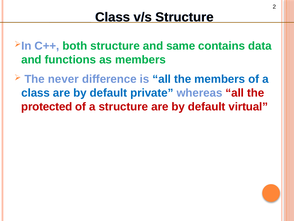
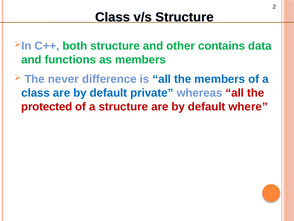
same: same -> other
virtual: virtual -> where
